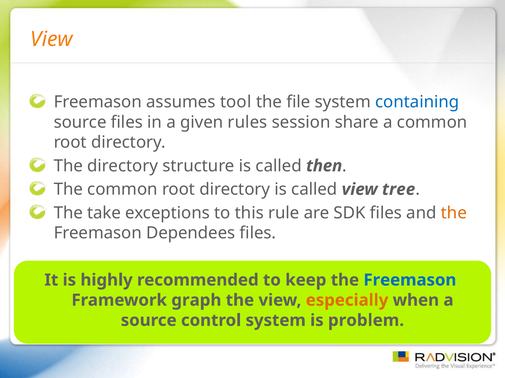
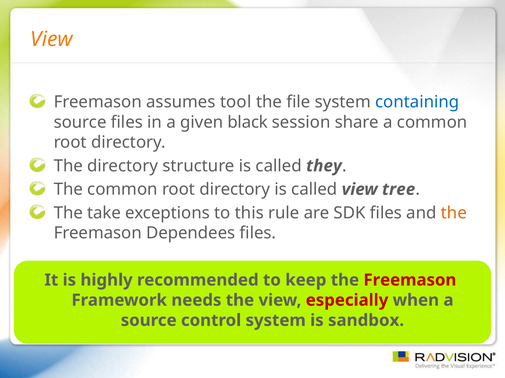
rules: rules -> black
then: then -> they
Freemason at (410, 281) colour: blue -> red
graph: graph -> needs
especially colour: orange -> red
problem: problem -> sandbox
